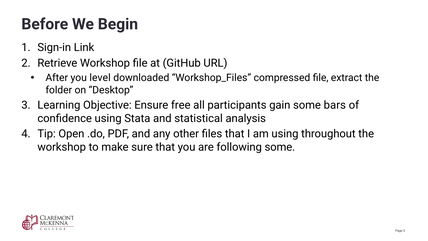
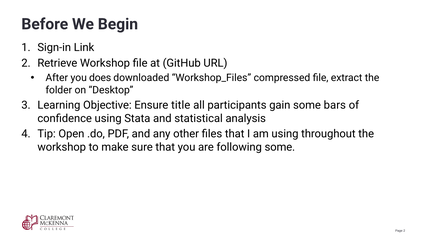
level: level -> does
free: free -> title
